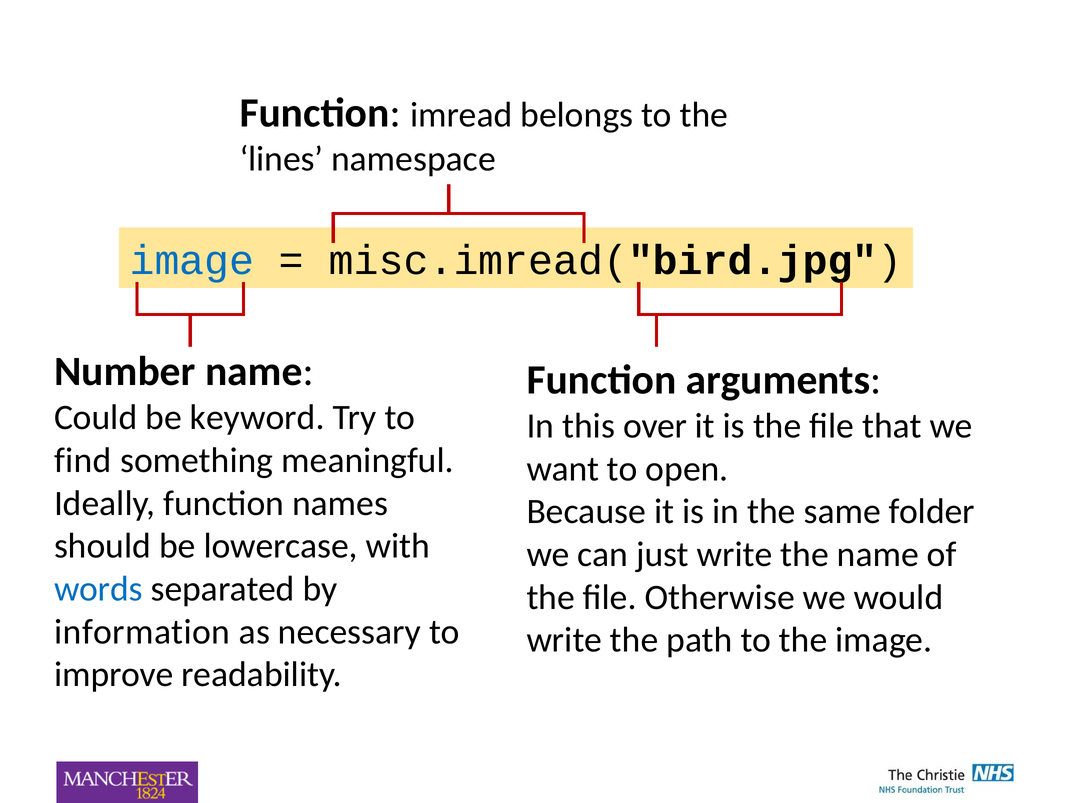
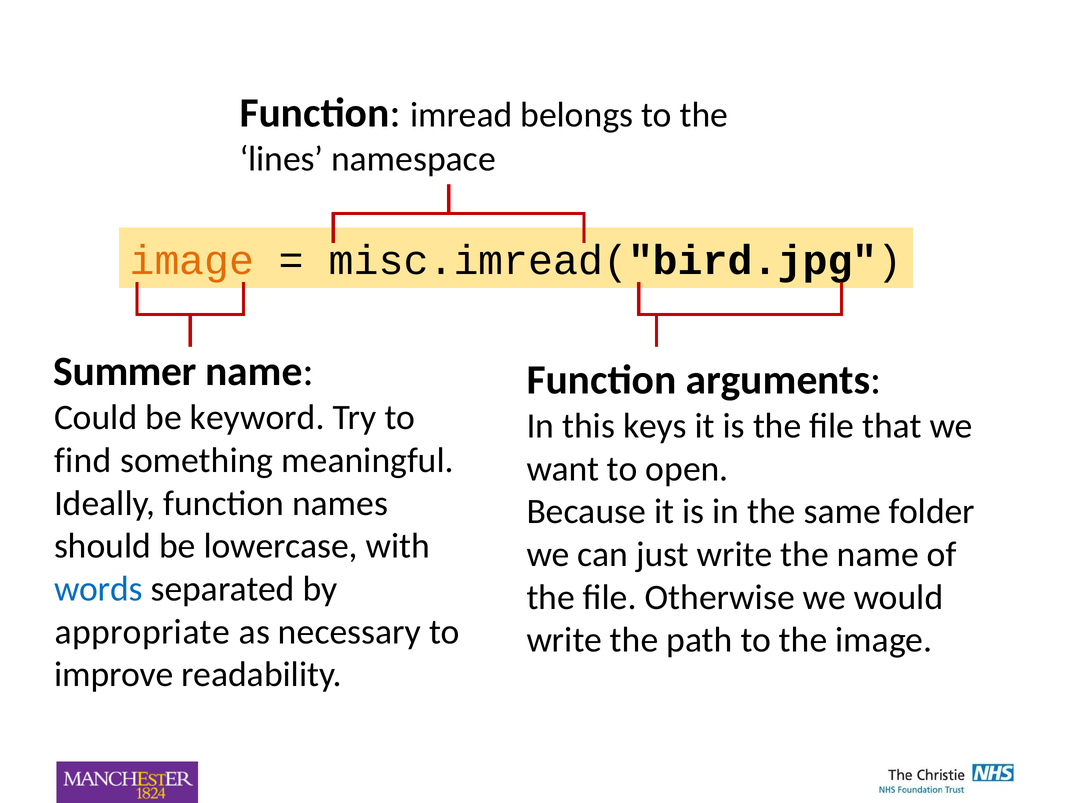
image at (192, 261) colour: blue -> orange
Number: Number -> Summer
over: over -> keys
information: information -> appropriate
